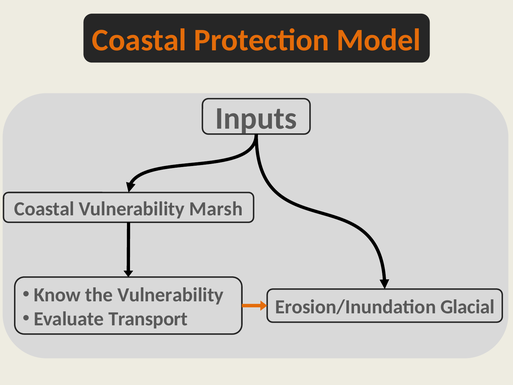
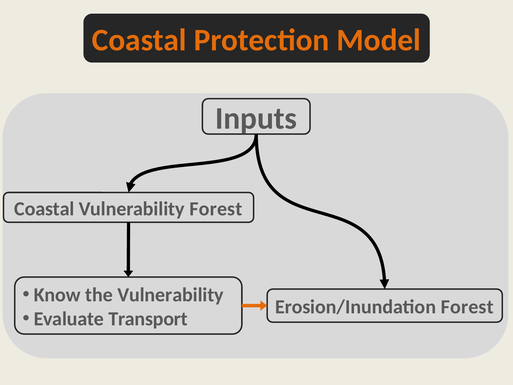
Vulnerability Marsh: Marsh -> Forest
Erosion/Inundation Glacial: Glacial -> Forest
